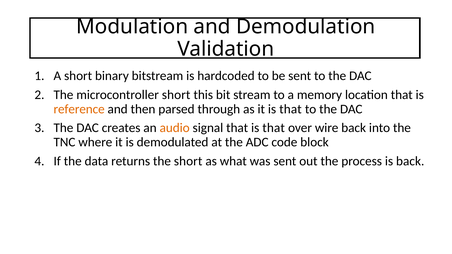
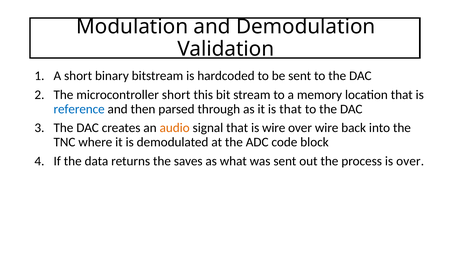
reference colour: orange -> blue
that is that: that -> wire
the short: short -> saves
is back: back -> over
